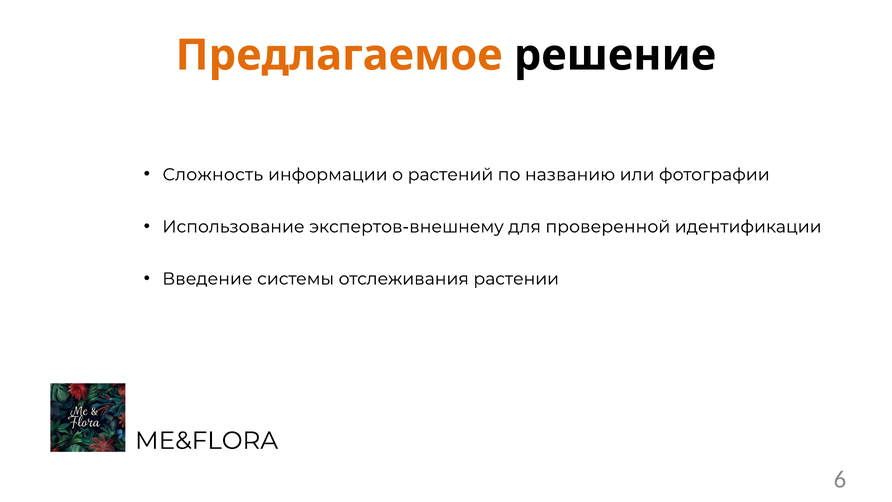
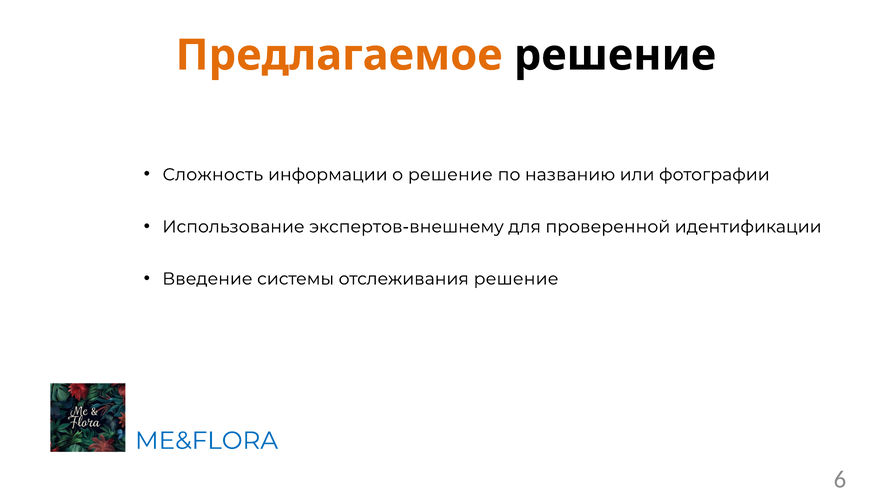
о растений: растений -> решение
отслеживания растении: растении -> решение
ME&FLORA colour: black -> blue
